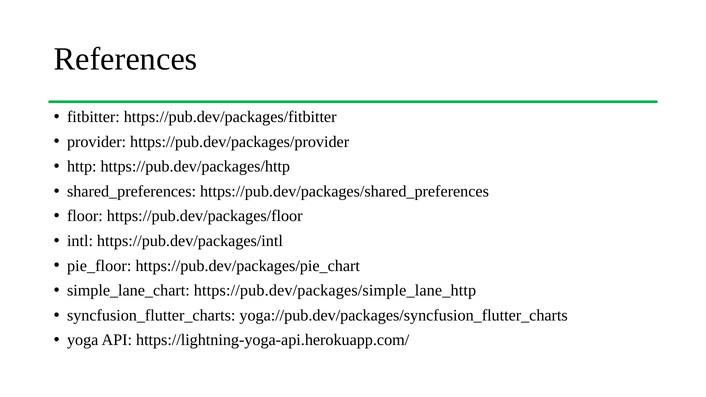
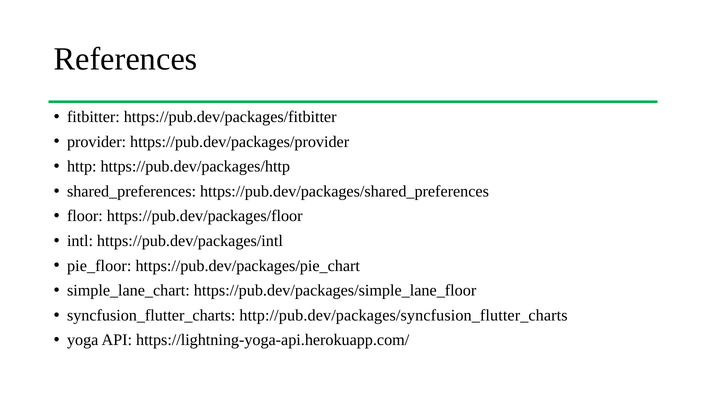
https://pub.dev/packages/simple_lane_http: https://pub.dev/packages/simple_lane_http -> https://pub.dev/packages/simple_lane_floor
yoga://pub.dev/packages/syncfusion_flutter_charts: yoga://pub.dev/packages/syncfusion_flutter_charts -> http://pub.dev/packages/syncfusion_flutter_charts
